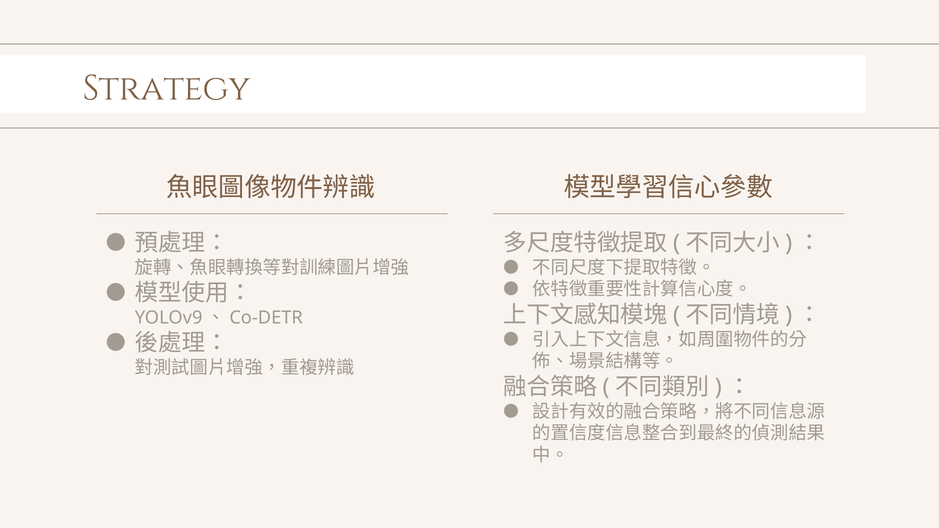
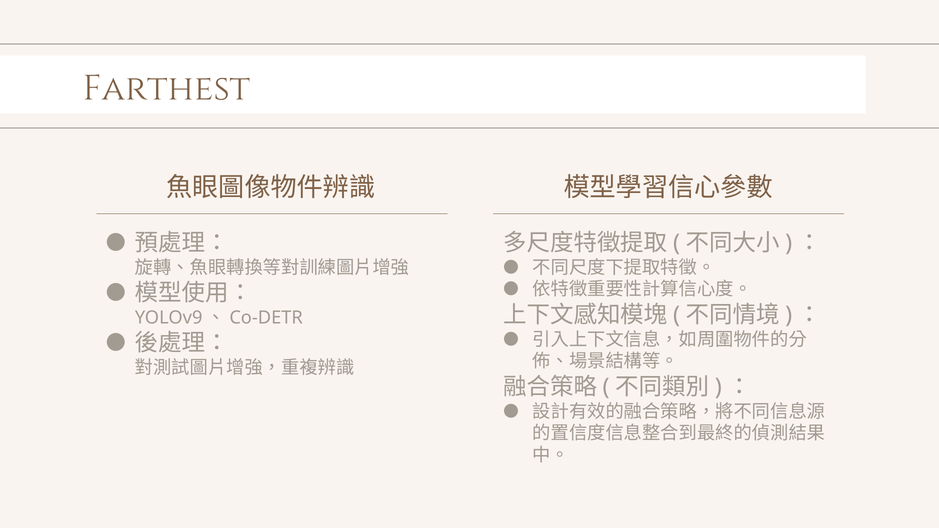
Strategy: Strategy -> Farthest
